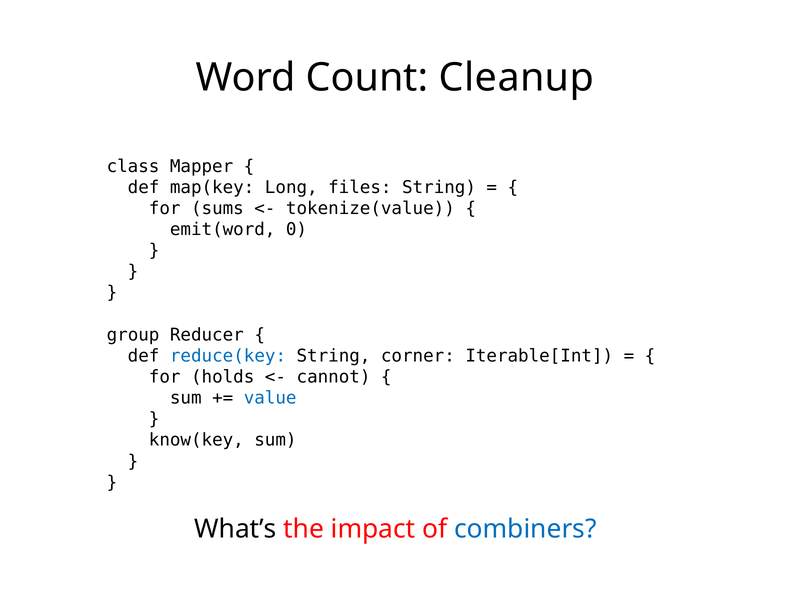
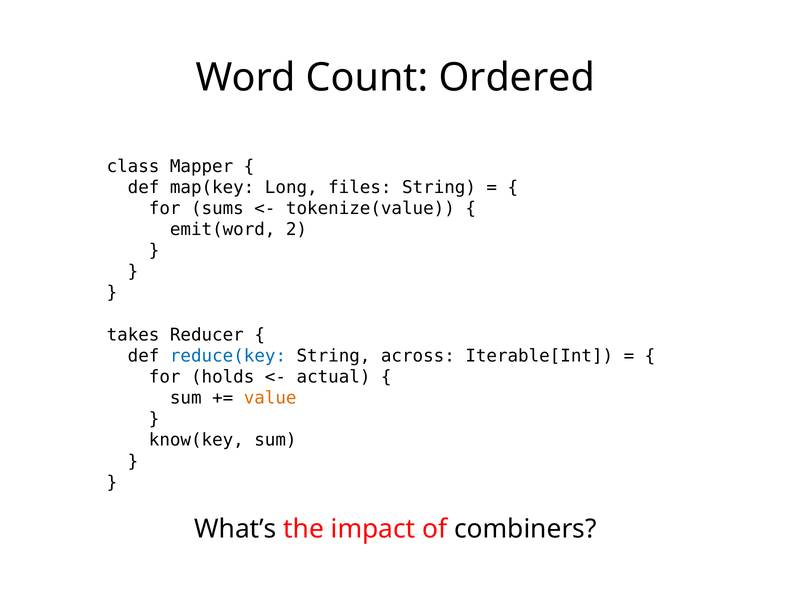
Cleanup: Cleanup -> Ordered
0: 0 -> 2
group: group -> takes
corner: corner -> across
cannot: cannot -> actual
value colour: blue -> orange
combiners colour: blue -> black
